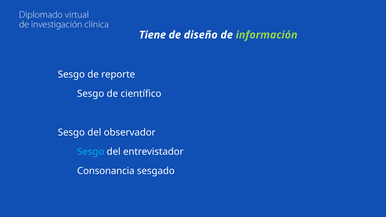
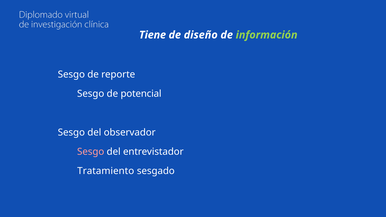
científico: científico -> potencial
Sesgo at (91, 152) colour: light blue -> pink
Consonancia: Consonancia -> Tratamiento
